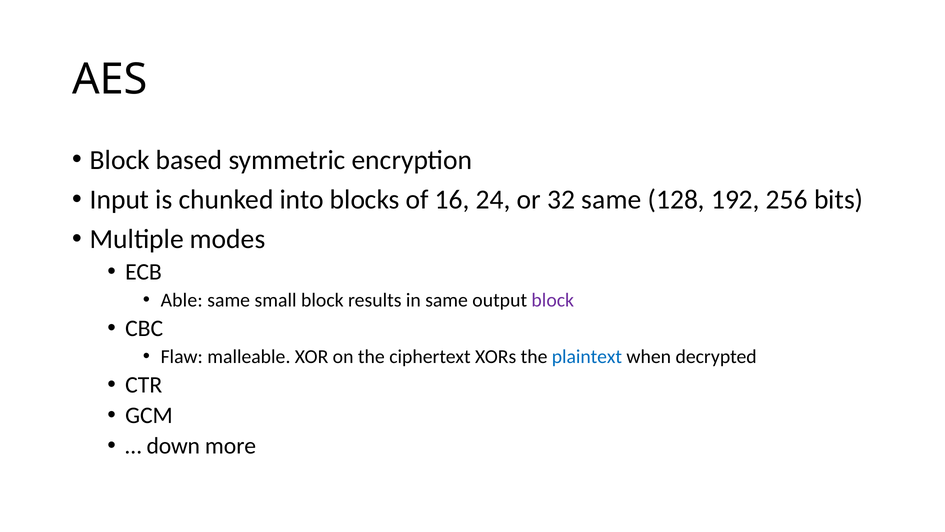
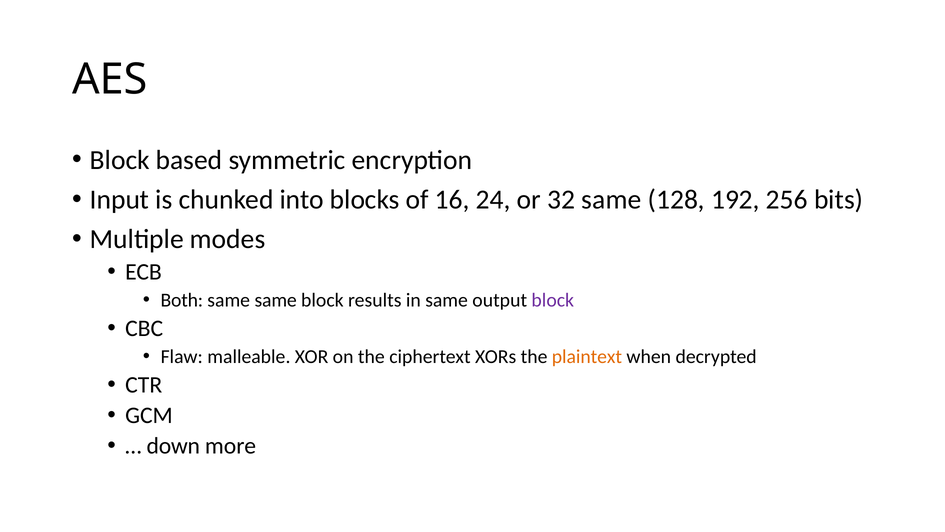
Able: Able -> Both
same small: small -> same
plaintext colour: blue -> orange
